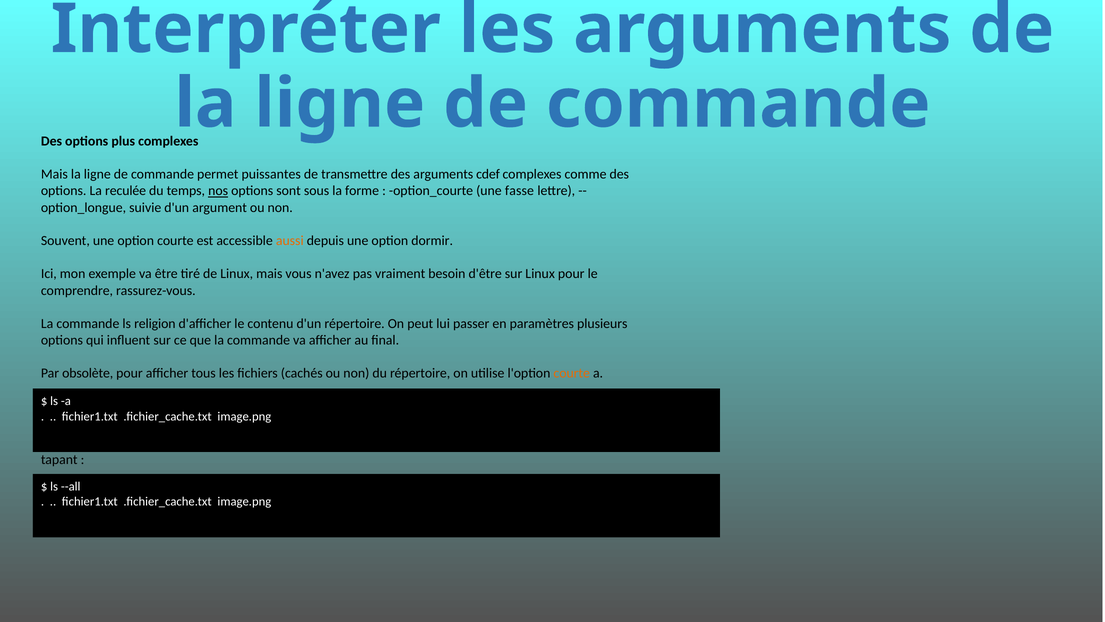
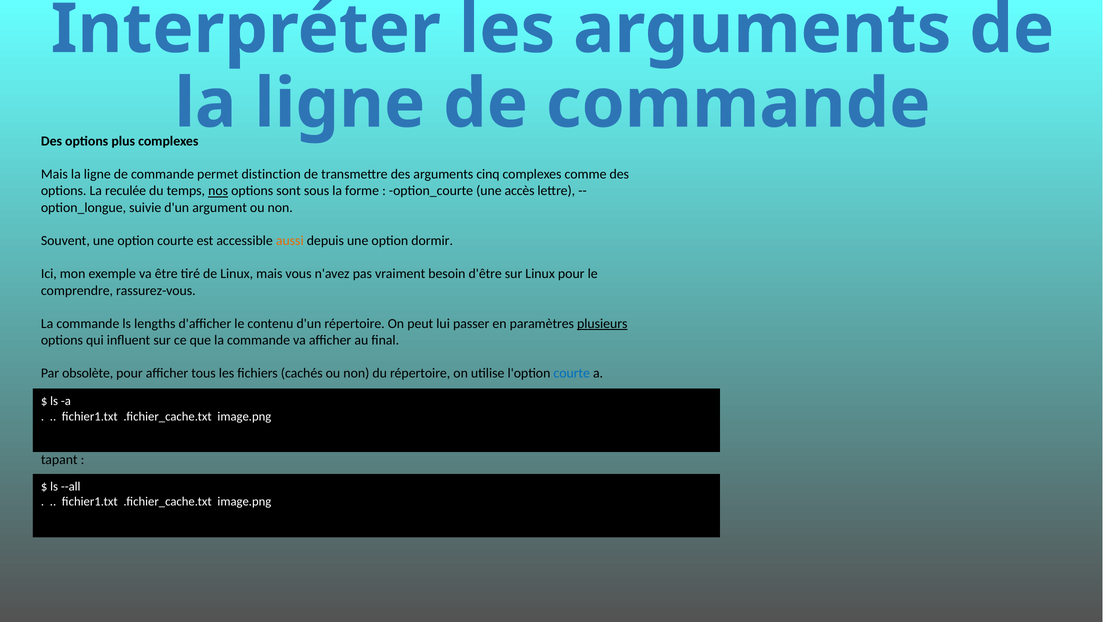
puissantes: puissantes -> distinction
cdef: cdef -> cinq
fasse: fasse -> accès
religion: religion -> lengths
plusieurs underline: none -> present
courte at (572, 373) colour: orange -> blue
